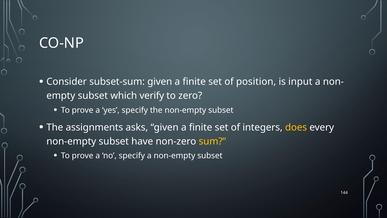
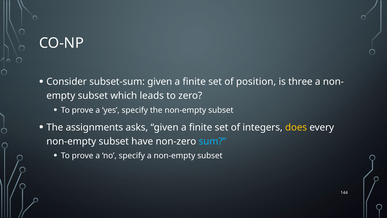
input: input -> three
verify: verify -> leads
sum colour: yellow -> light blue
